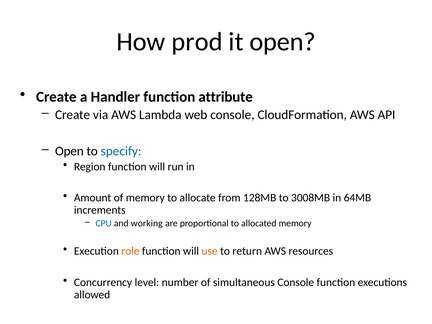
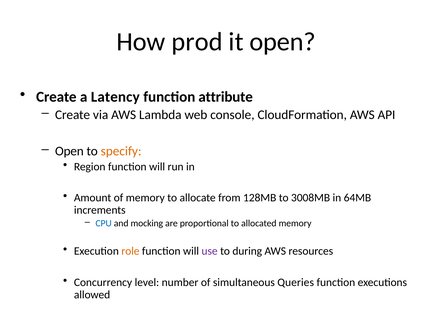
Handler: Handler -> Latency
specify colour: blue -> orange
working: working -> mocking
use colour: orange -> purple
return: return -> during
simultaneous Console: Console -> Queries
